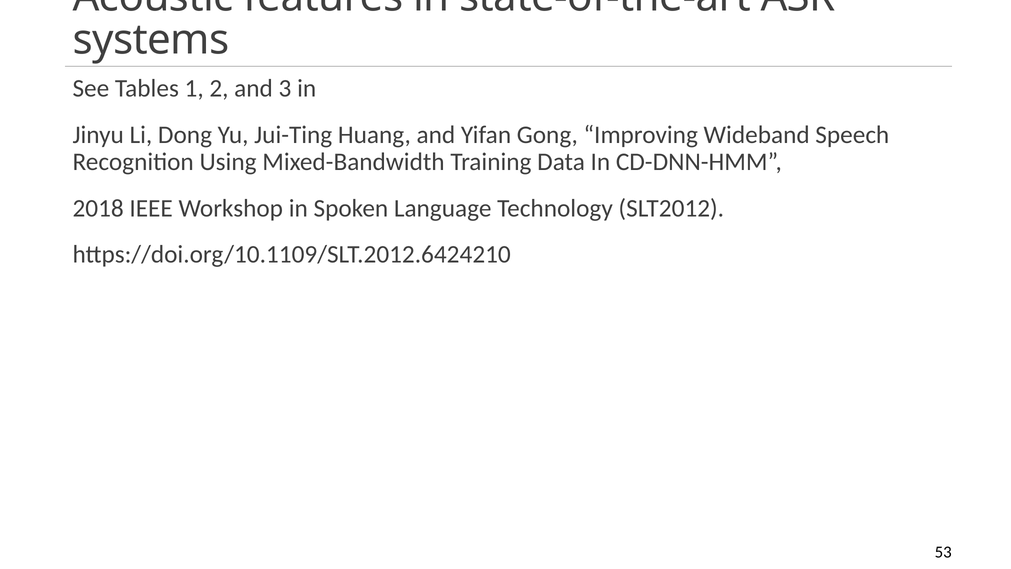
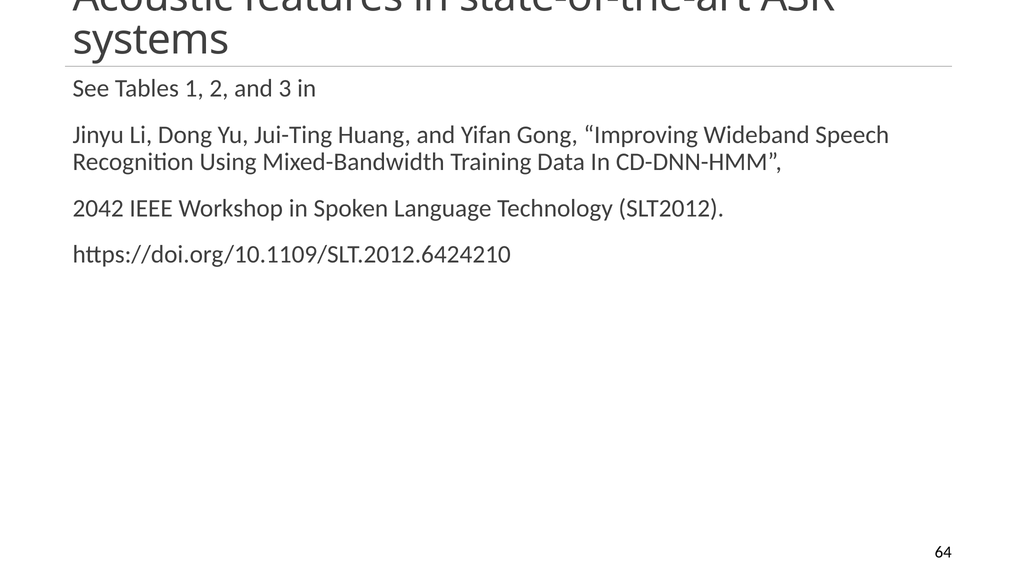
2018: 2018 -> 2042
53: 53 -> 64
